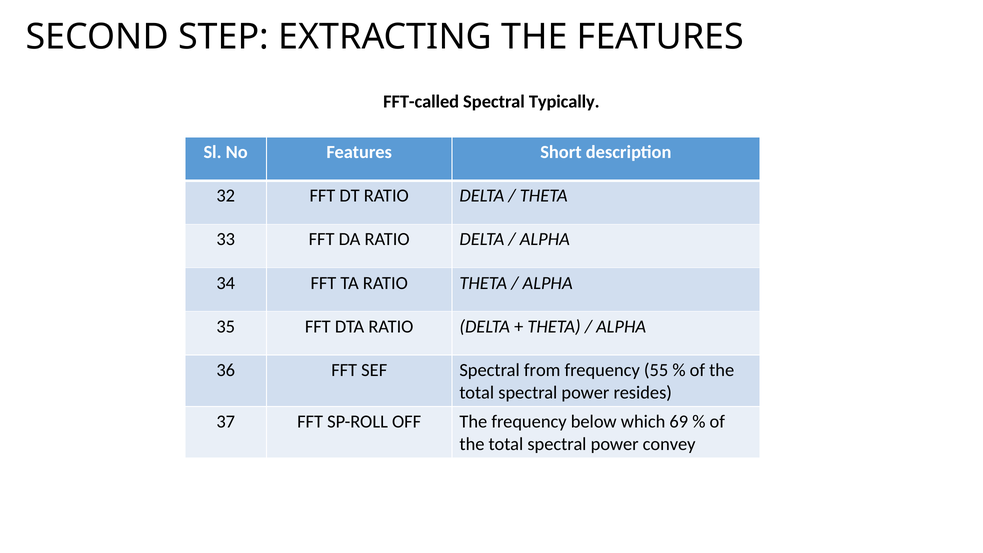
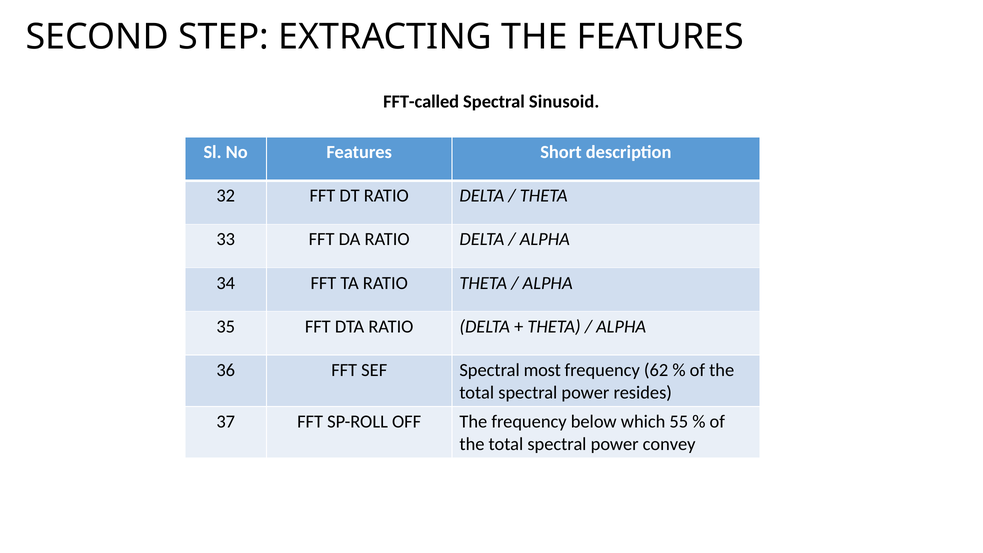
Typically: Typically -> Sinusoid
from: from -> most
55: 55 -> 62
69: 69 -> 55
